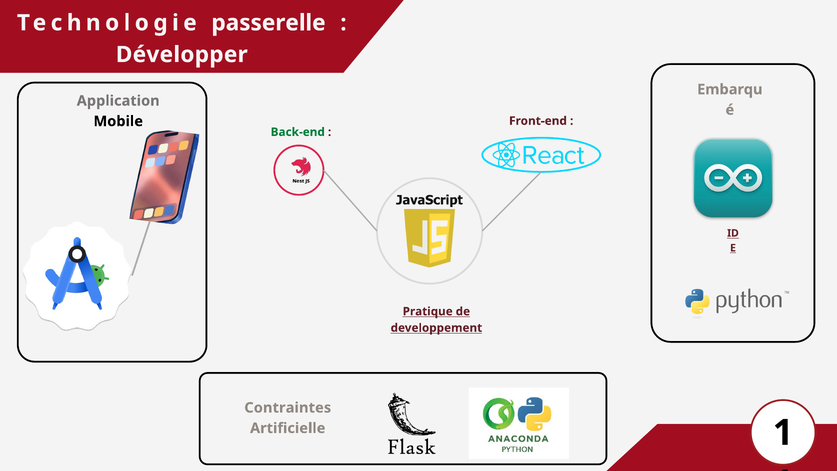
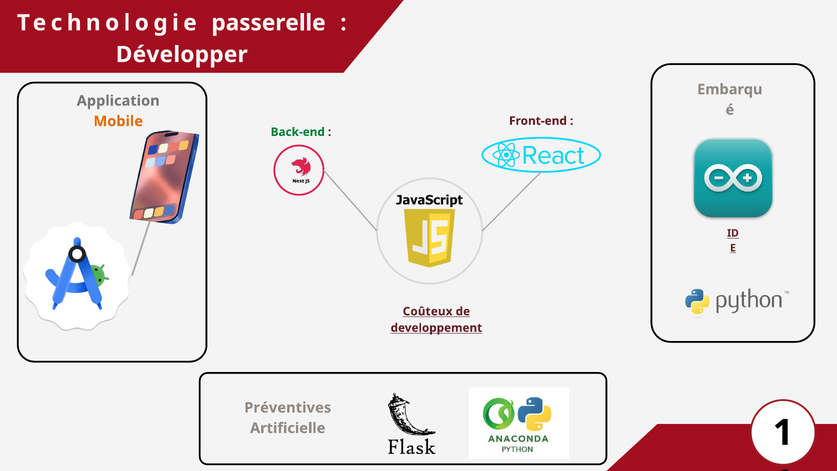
Mobile colour: black -> orange
Pratique: Pratique -> Coûteux
Contraintes: Contraintes -> Préventives
